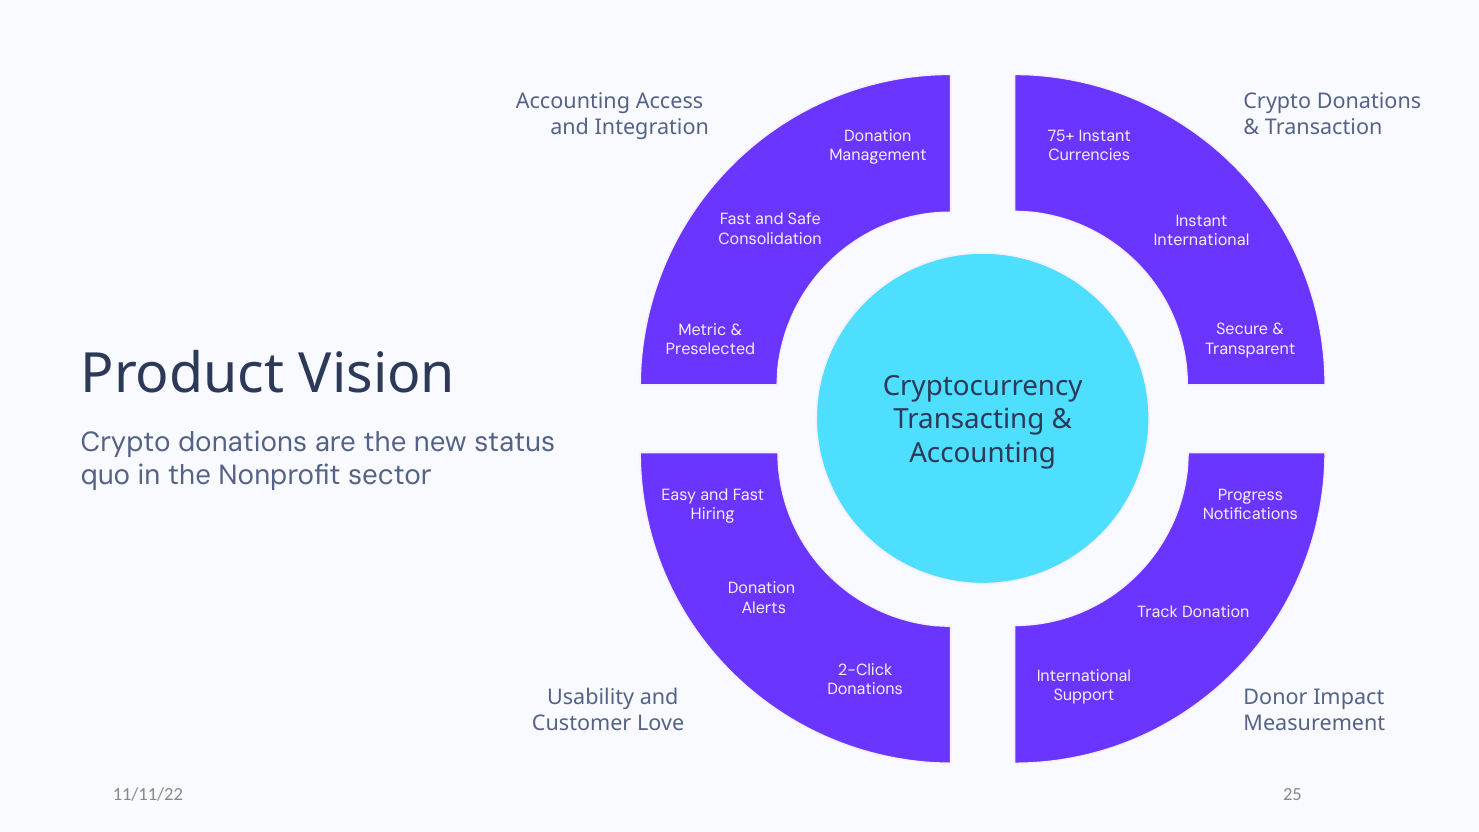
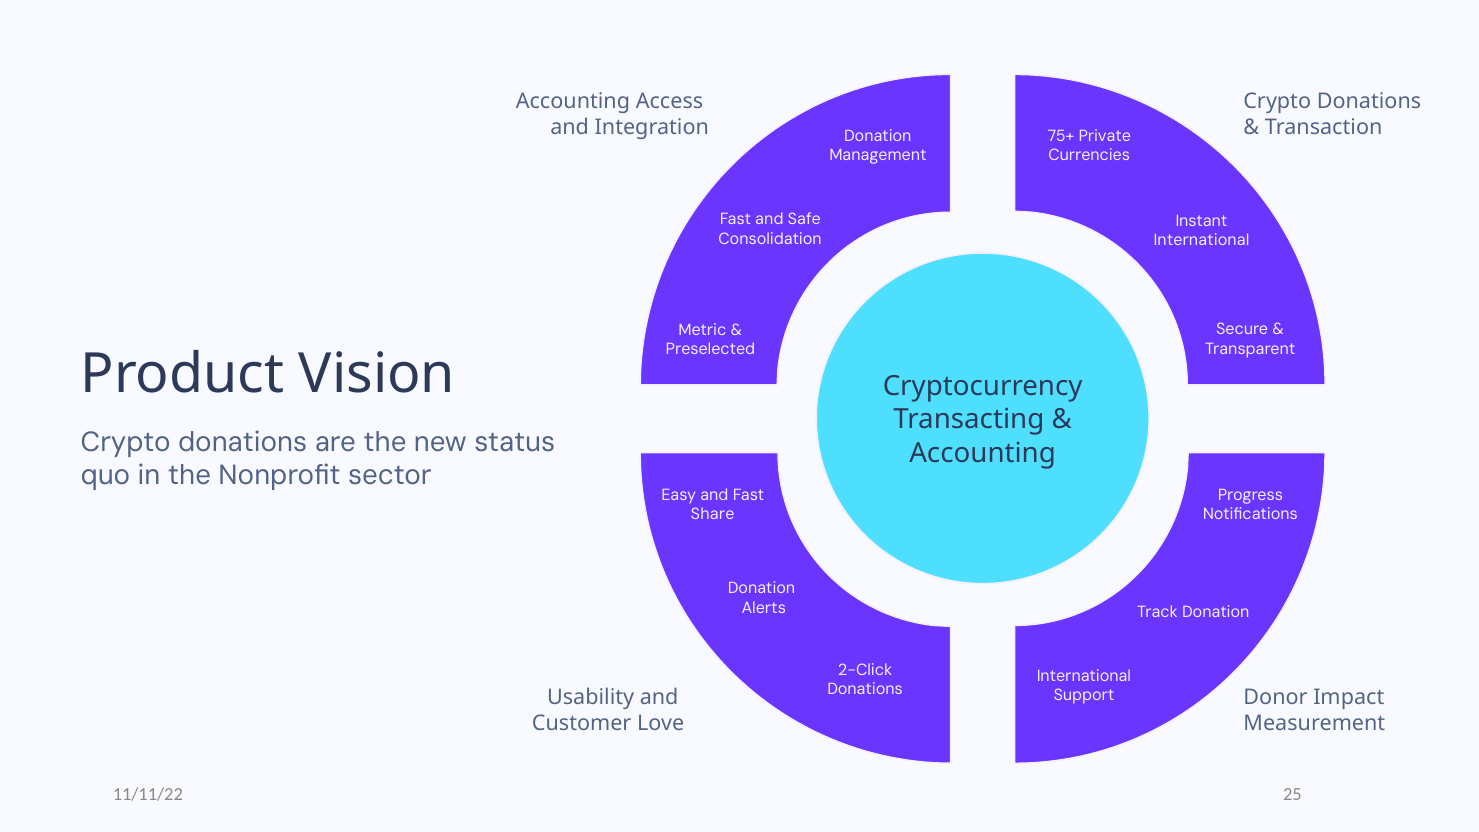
75+ Instant: Instant -> Private
Hiring: Hiring -> Share
